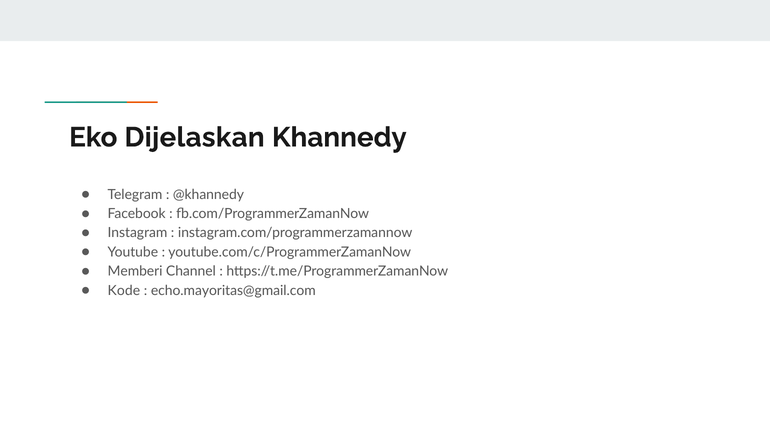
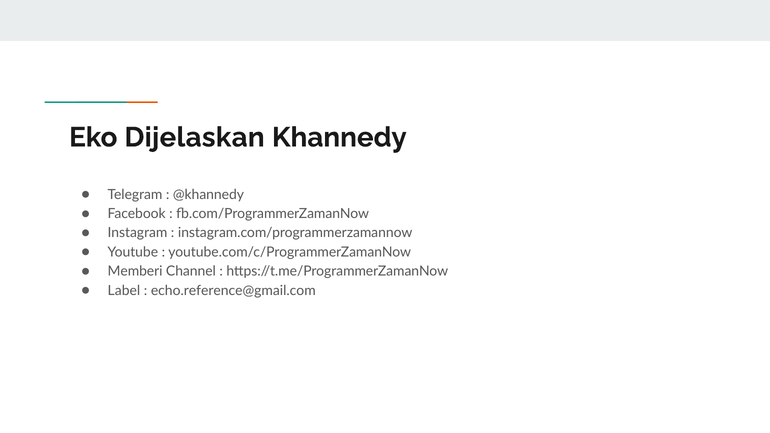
Kode: Kode -> Label
echo.mayoritas@gmail.com: echo.mayoritas@gmail.com -> echo.reference@gmail.com
